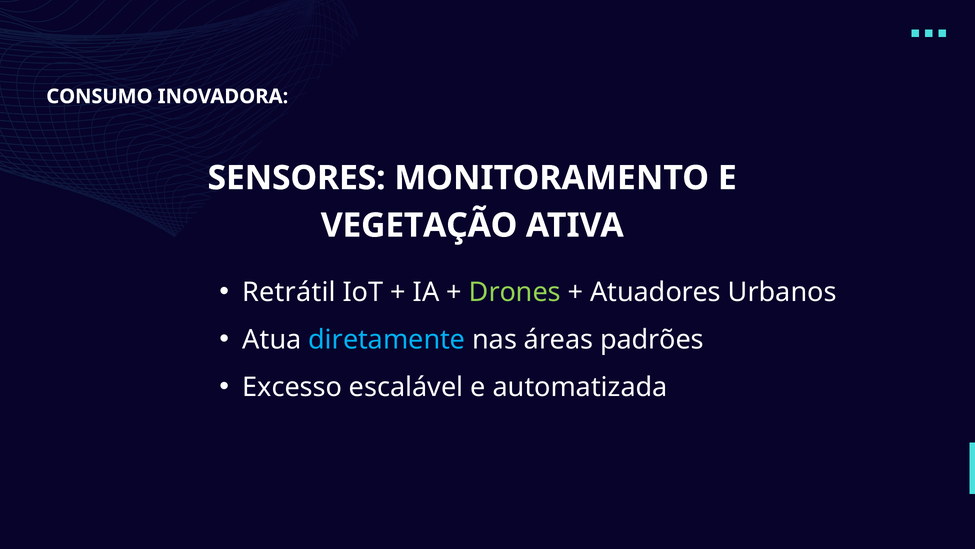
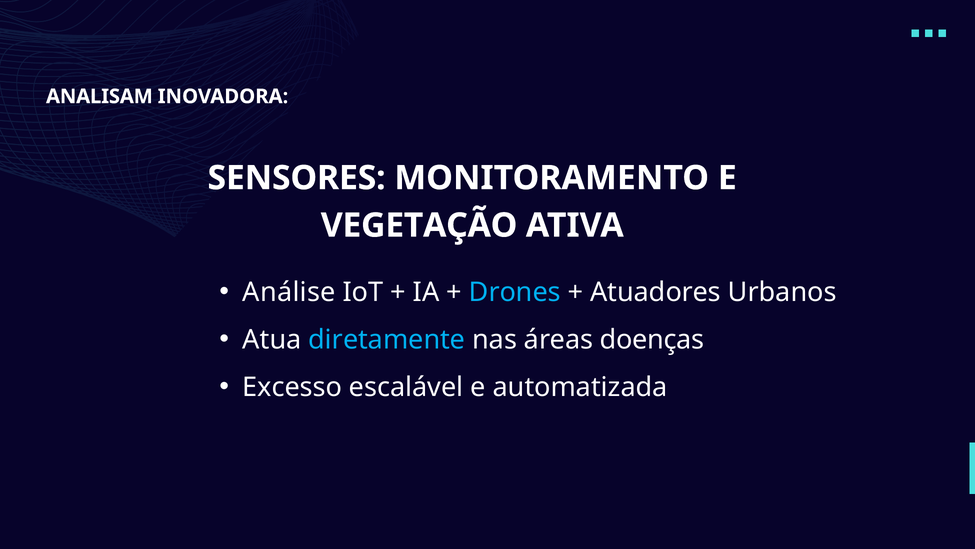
CONSUMO: CONSUMO -> ANALISAM
Retrátil: Retrátil -> Análise
Drones colour: light green -> light blue
padrões: padrões -> doenças
